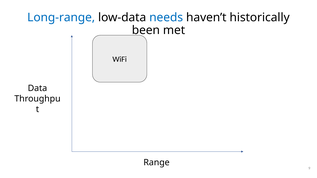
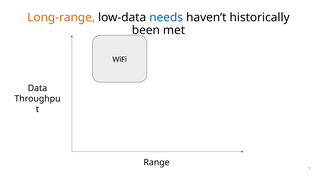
Long-range colour: blue -> orange
